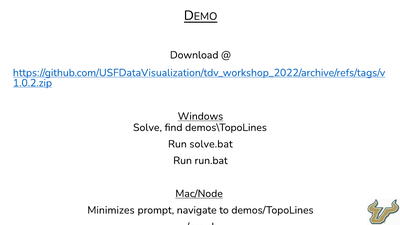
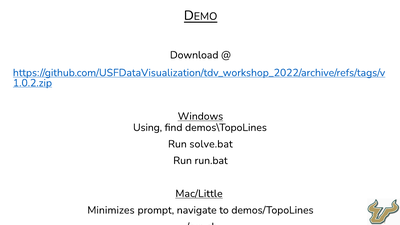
Solve: Solve -> Using
Mac/Node: Mac/Node -> Mac/Little
